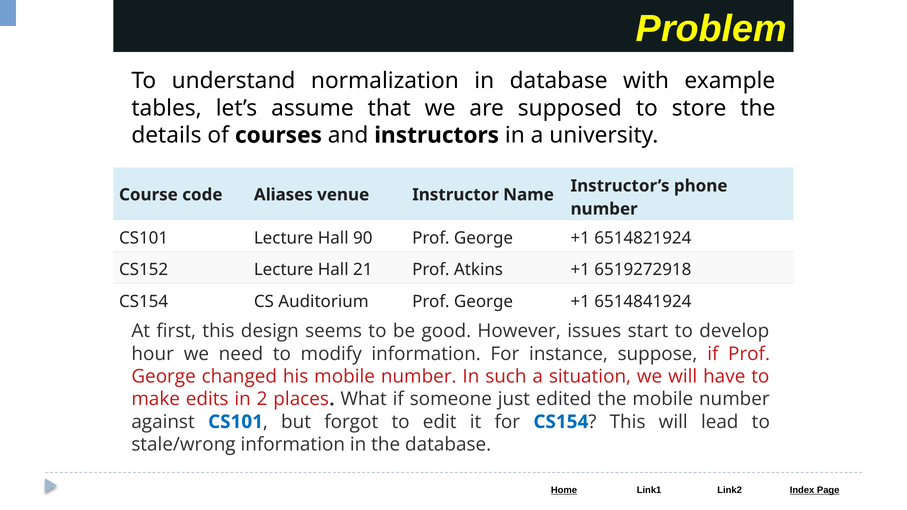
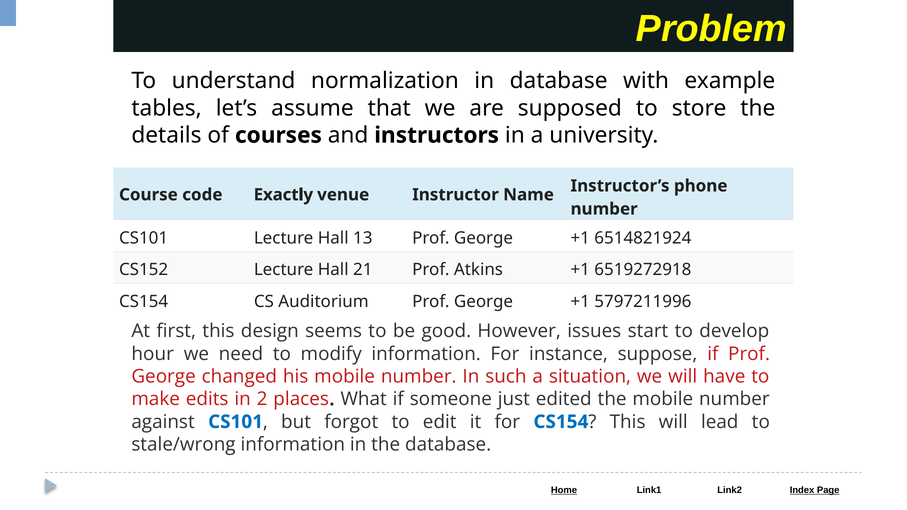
Aliases: Aliases -> Exactly
90: 90 -> 13
6514841924: 6514841924 -> 5797211996
